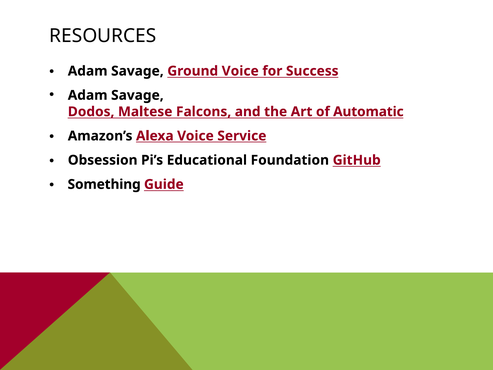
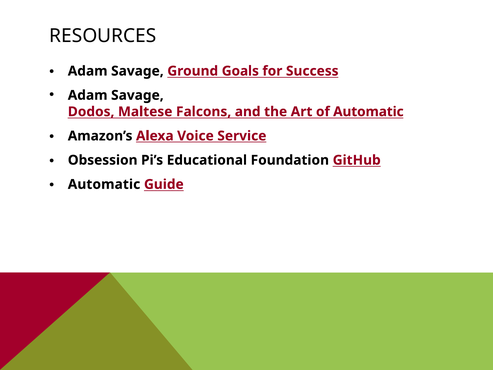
Ground Voice: Voice -> Goals
Something at (104, 184): Something -> Automatic
